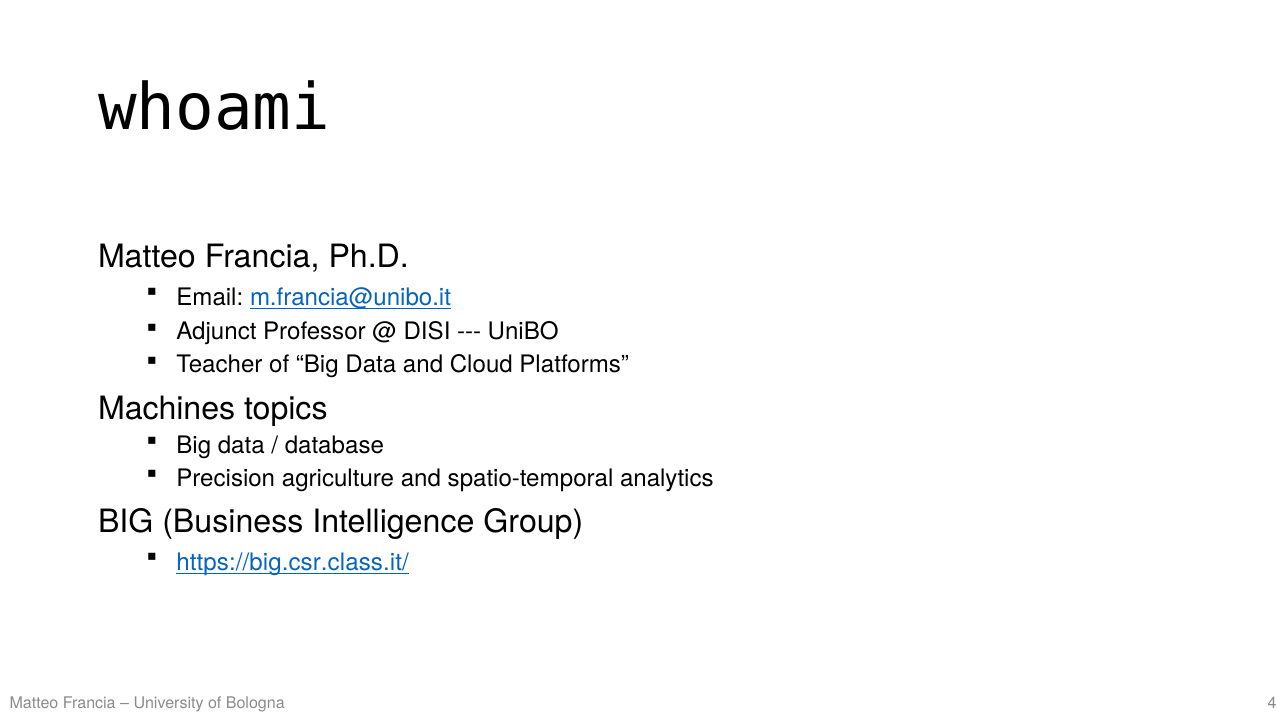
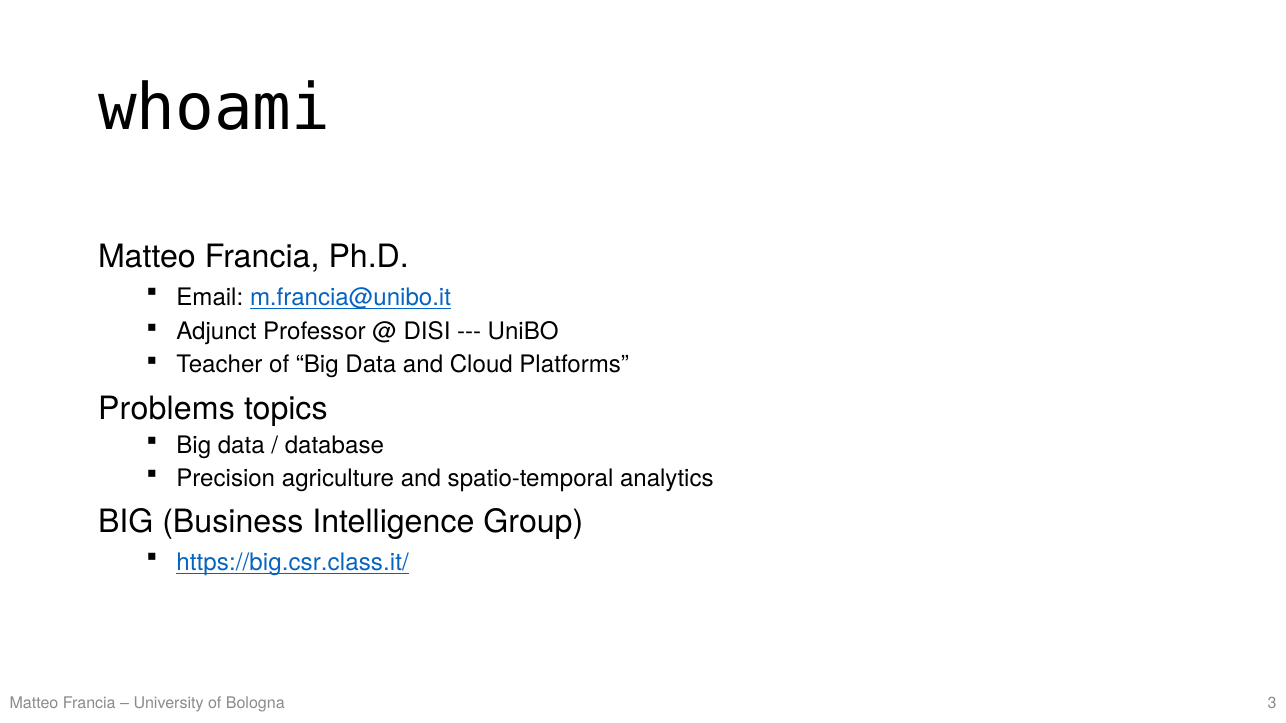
Machines: Machines -> Problems
4: 4 -> 3
